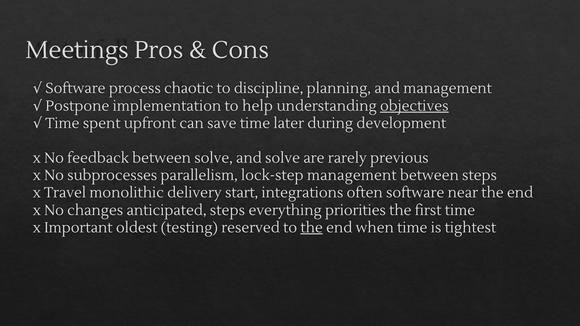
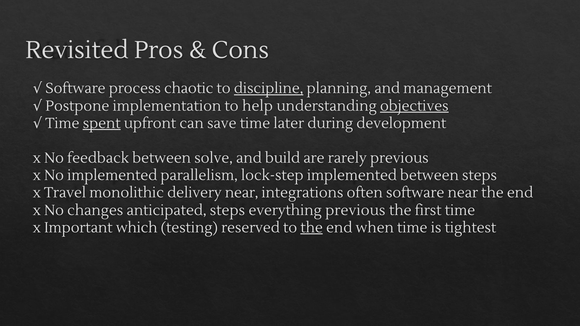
Meetings: Meetings -> Revisited
discipline underline: none -> present
spent underline: none -> present
and solve: solve -> build
No subprocesses: subprocesses -> implemented
lock-step management: management -> implemented
delivery start: start -> near
everything priorities: priorities -> previous
oldest: oldest -> which
